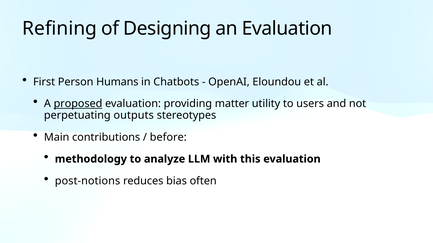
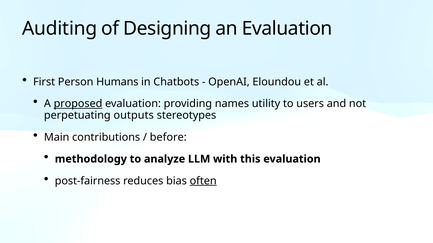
Refining: Refining -> Auditing
matter: matter -> names
post-notions: post-notions -> post-fairness
often underline: none -> present
